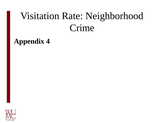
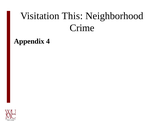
Rate: Rate -> This
